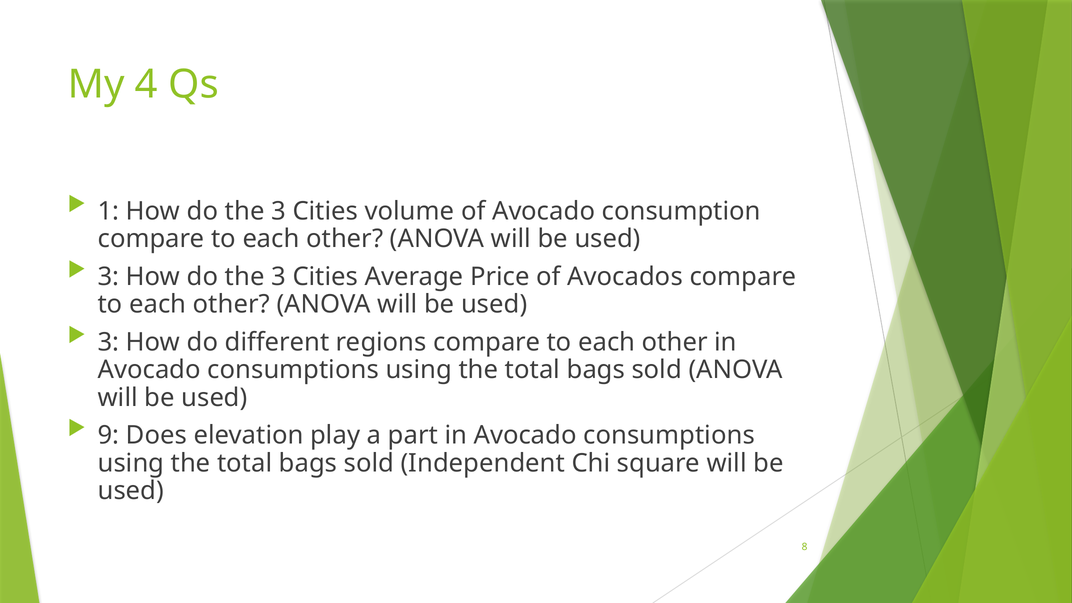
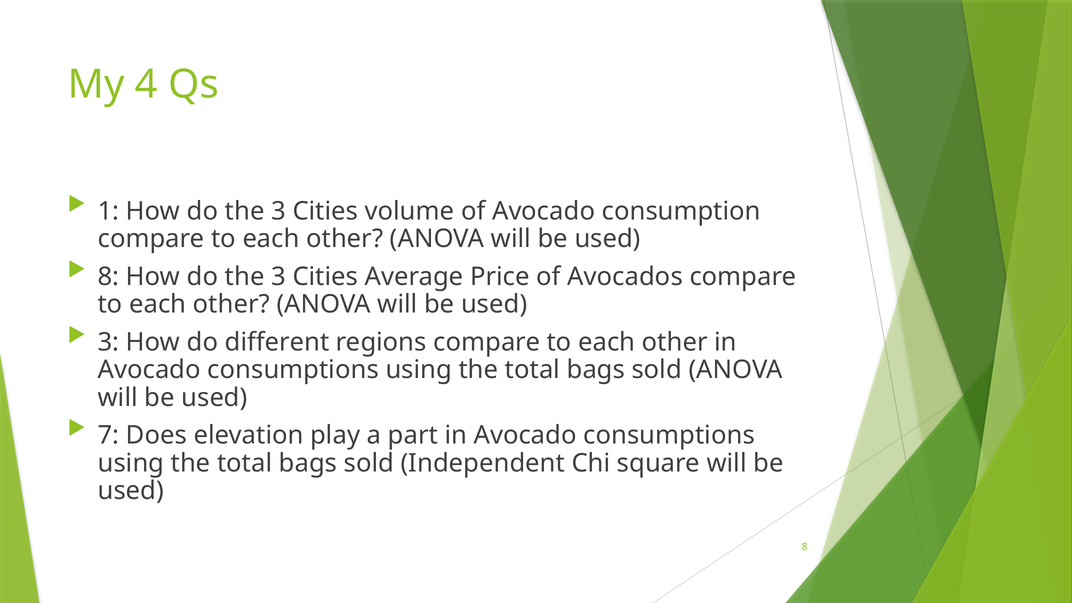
3 at (109, 277): 3 -> 8
9: 9 -> 7
